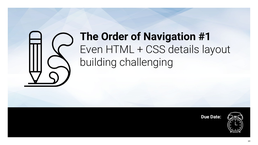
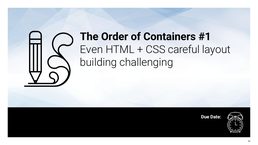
Navigation: Navigation -> Containers
details: details -> careful
